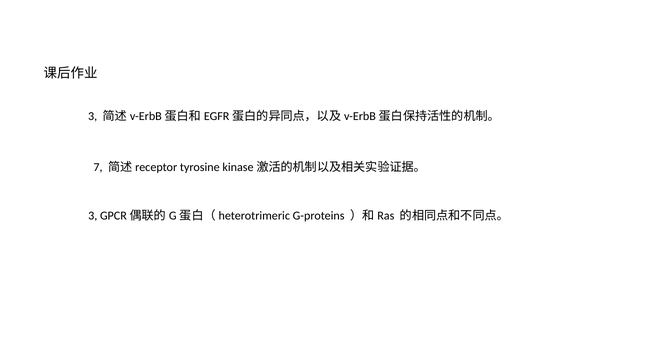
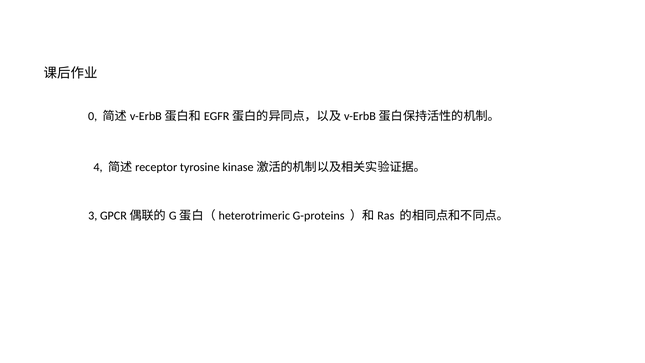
3 at (93, 116): 3 -> 0
7: 7 -> 4
